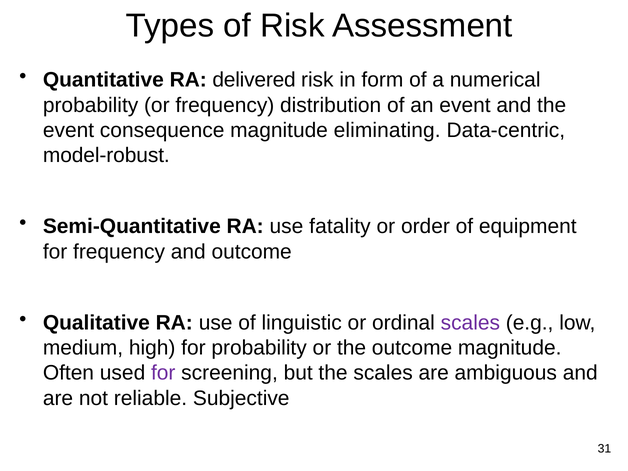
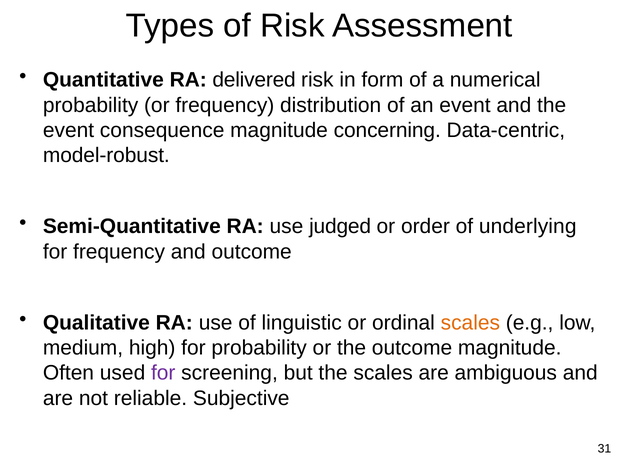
eliminating: eliminating -> concerning
fatality: fatality -> judged
equipment: equipment -> underlying
scales at (470, 323) colour: purple -> orange
